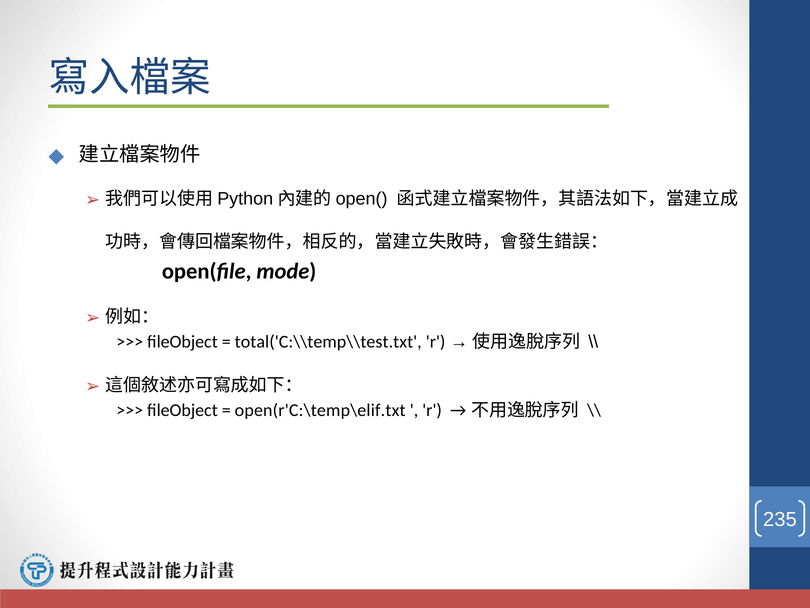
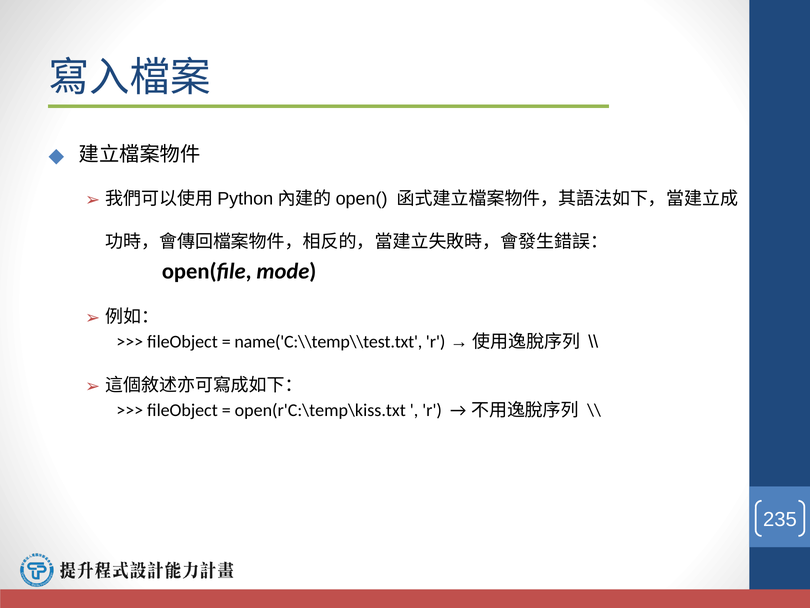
total('C:\\temp\\test.txt: total('C:\\temp\\test.txt -> name('C:\\temp\\test.txt
open(r'C:\temp\elif.txt: open(r'C:\temp\elif.txt -> open(r'C:\temp\kiss.txt
